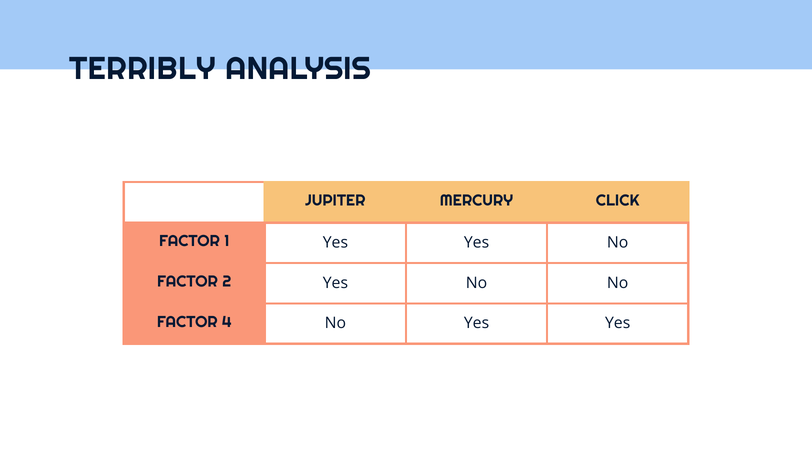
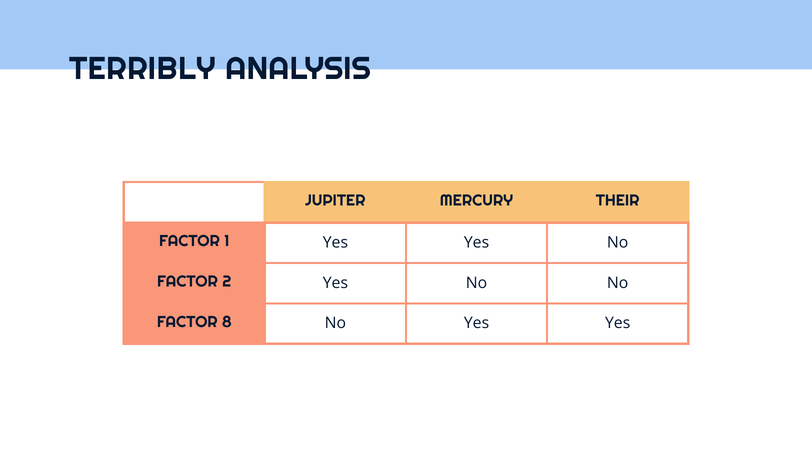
CLICK: CLICK -> THEIR
4: 4 -> 8
